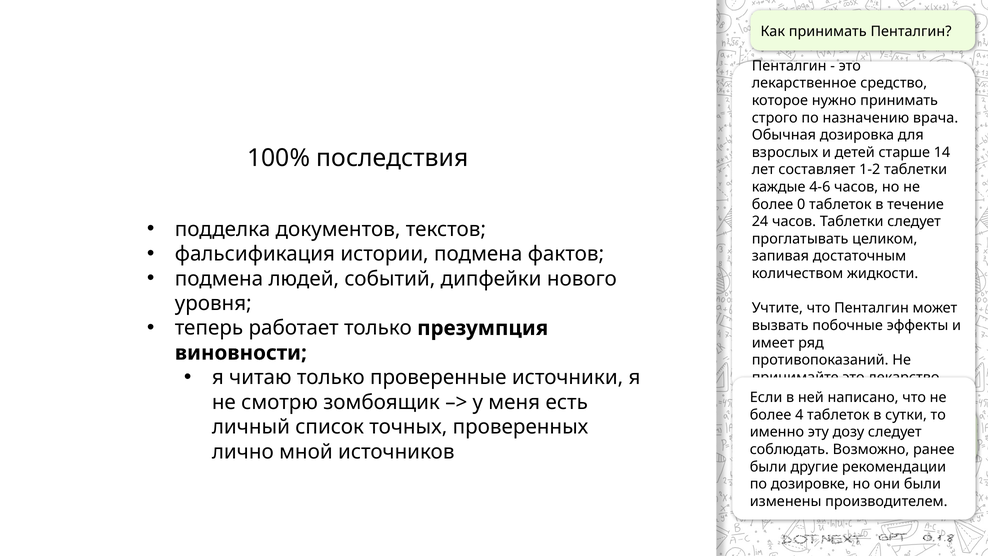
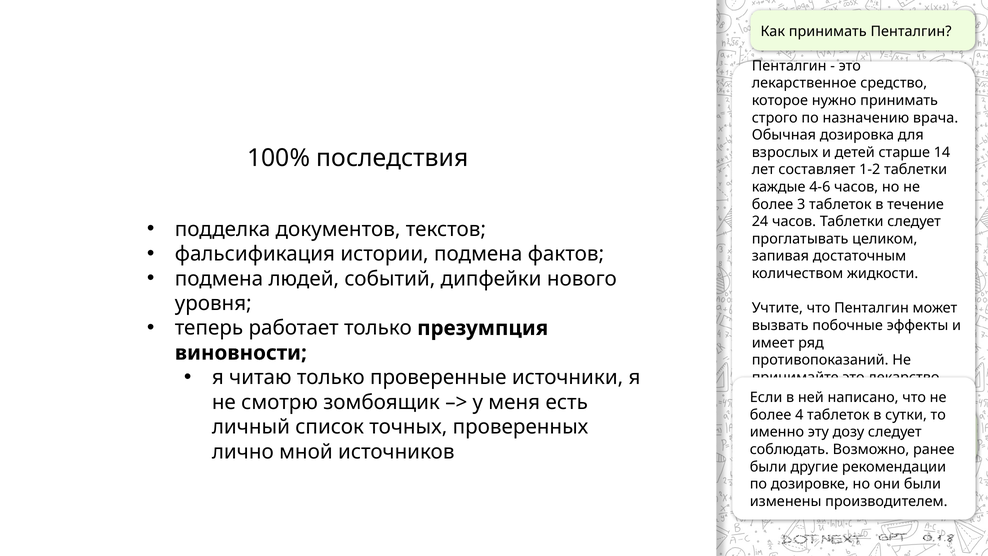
0: 0 -> 3
